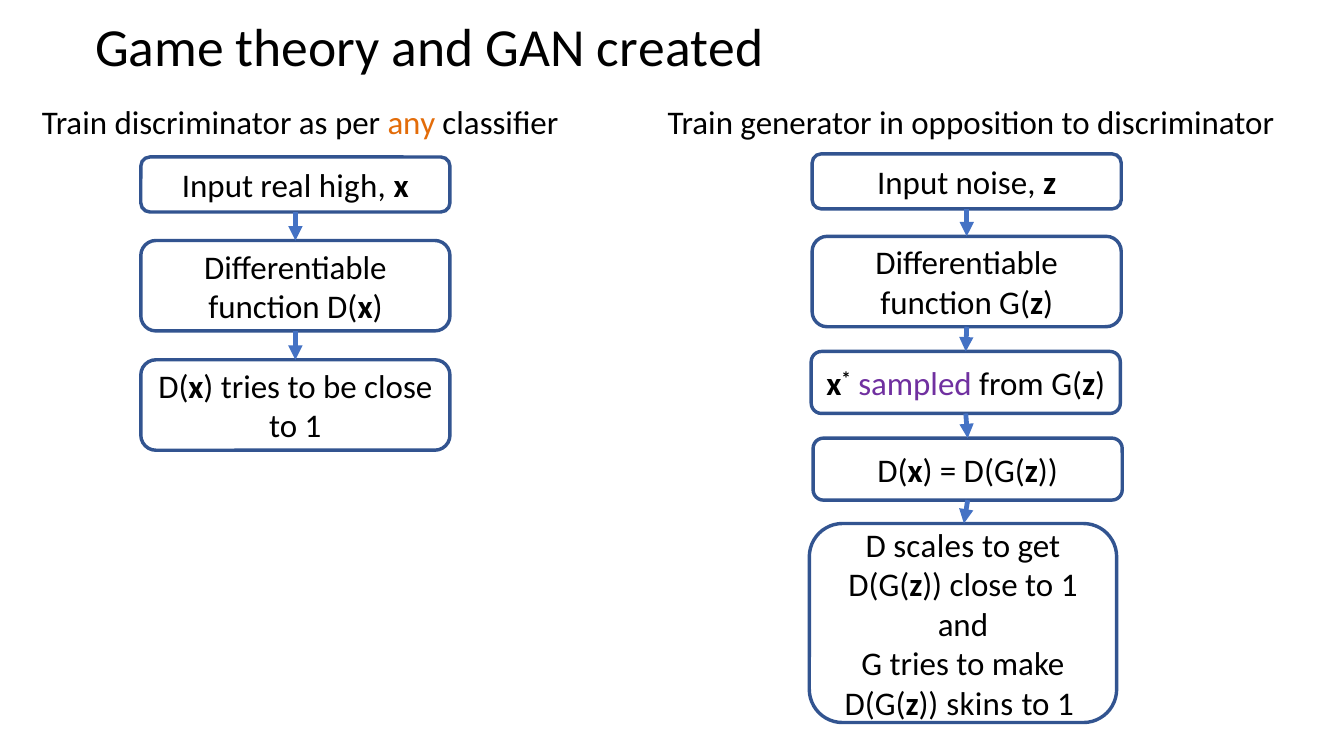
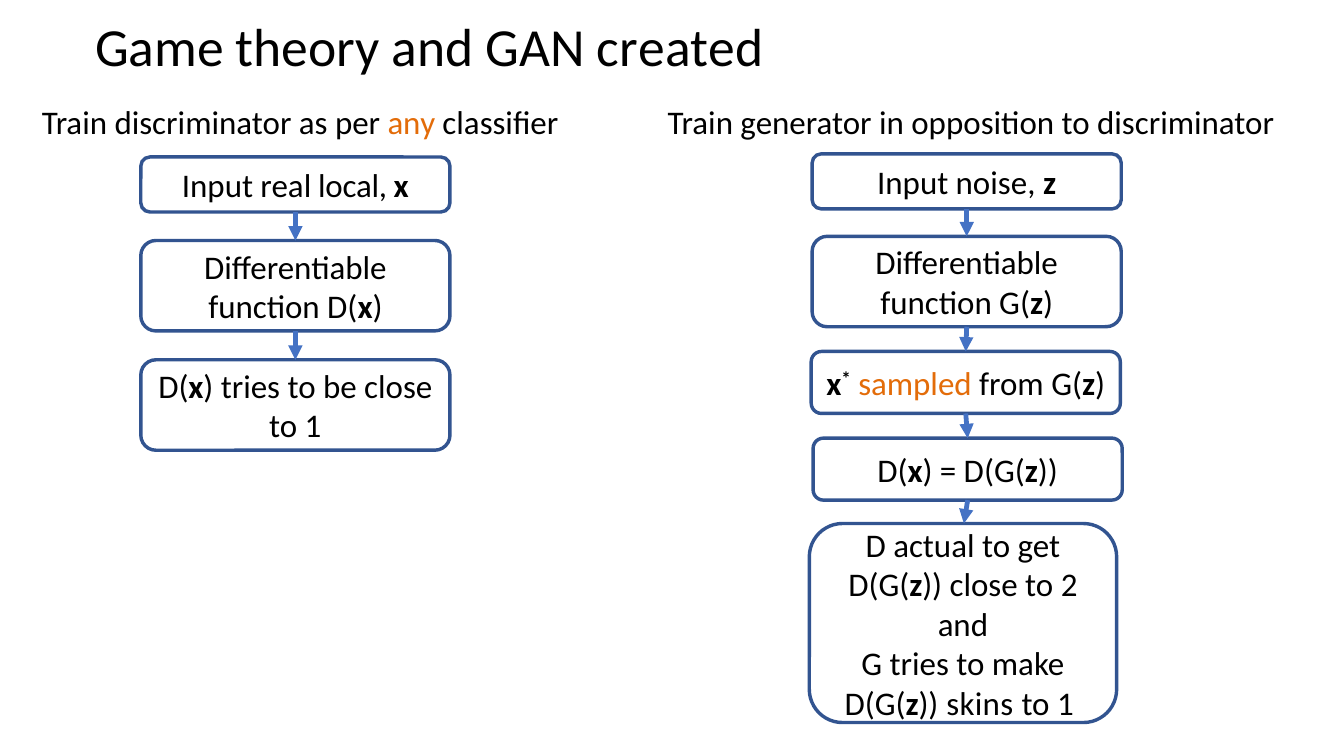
high: high -> local
sampled colour: purple -> orange
scales: scales -> actual
D(G(z close to 1: 1 -> 2
